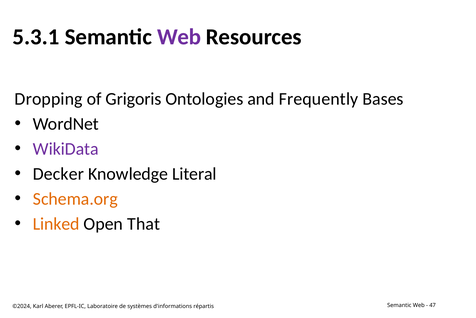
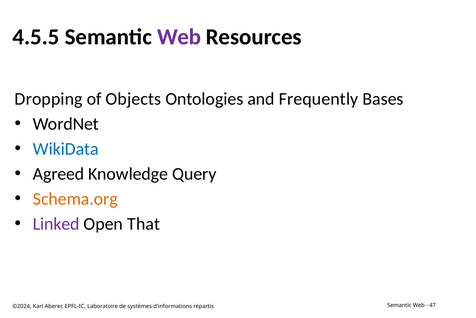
5.3.1: 5.3.1 -> 4.5.5
Grigoris: Grigoris -> Objects
WikiData colour: purple -> blue
Decker: Decker -> Agreed
Literal: Literal -> Query
Linked colour: orange -> purple
